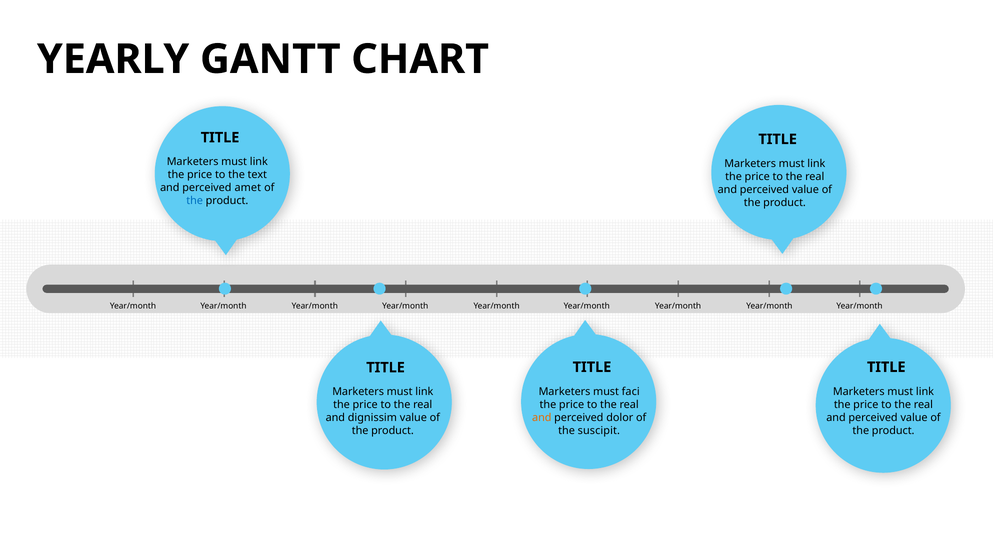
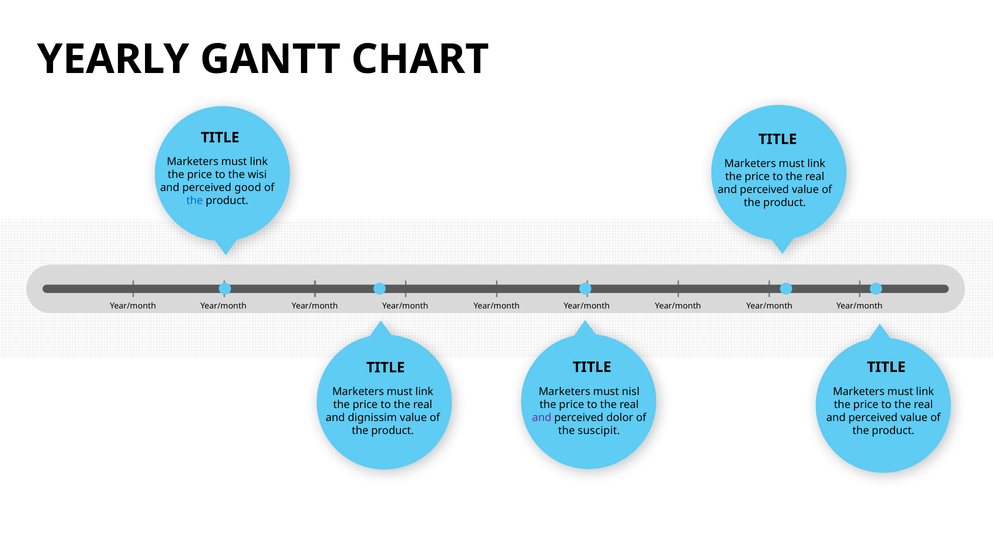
text: text -> wisi
amet: amet -> good
faci: faci -> nisl
and at (542, 418) colour: orange -> purple
